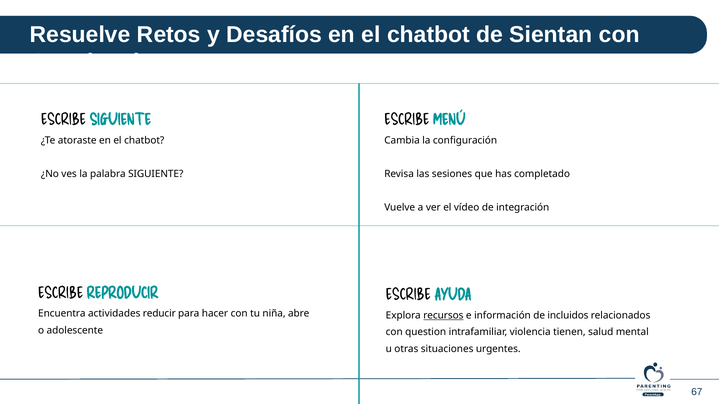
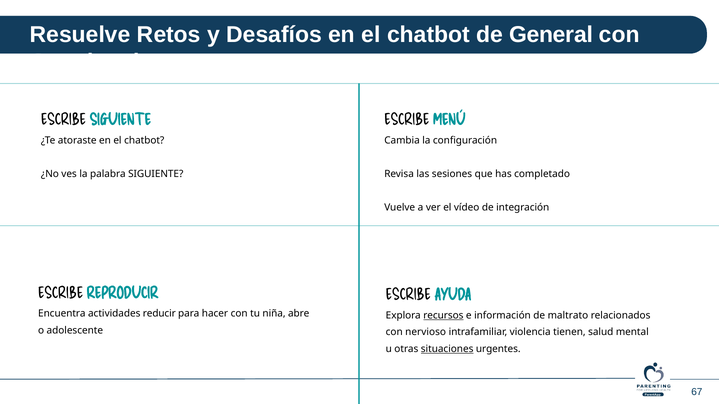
Sientan: Sientan -> General
incluidos: incluidos -> maltrato
question: question -> nervioso
situaciones underline: none -> present
